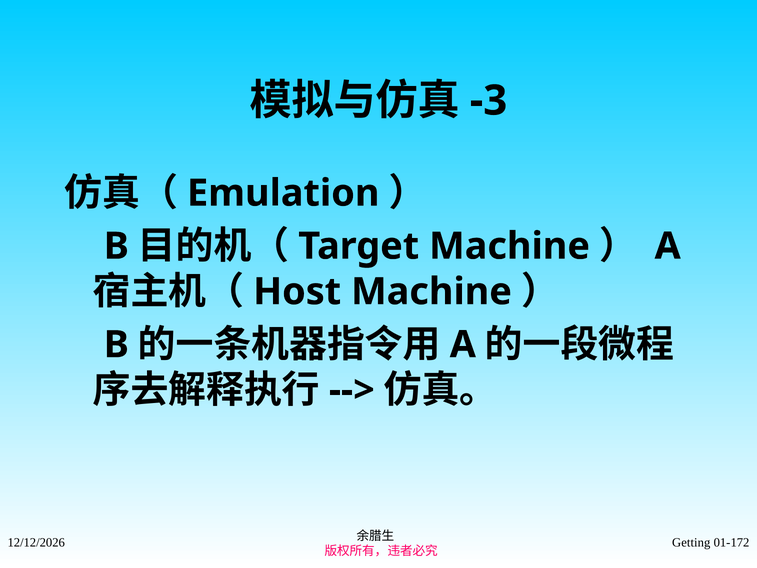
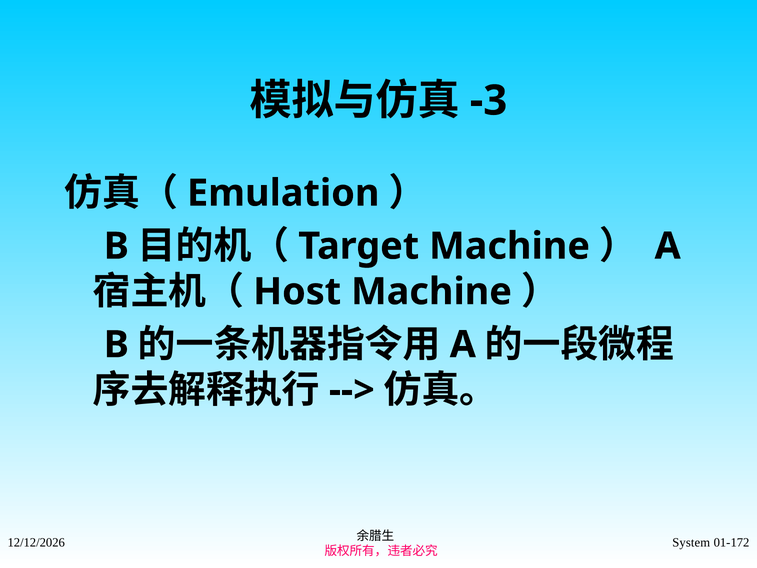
Getting: Getting -> System
